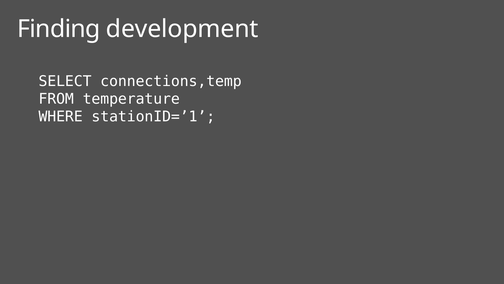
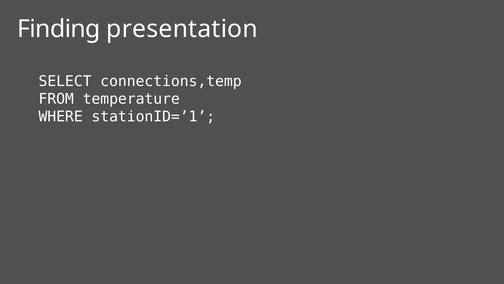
development: development -> presentation
